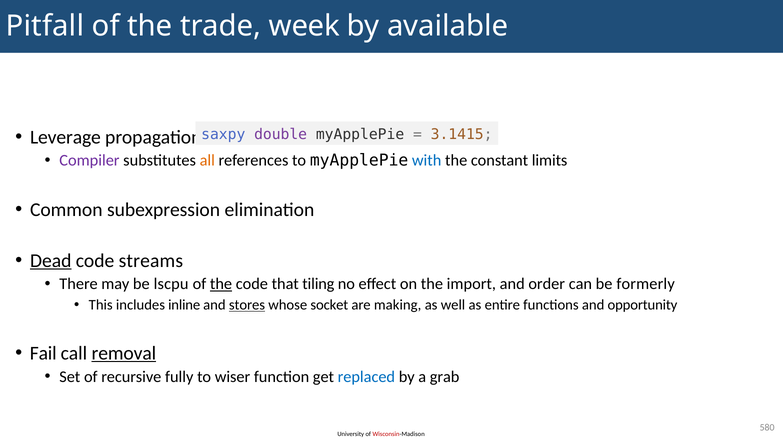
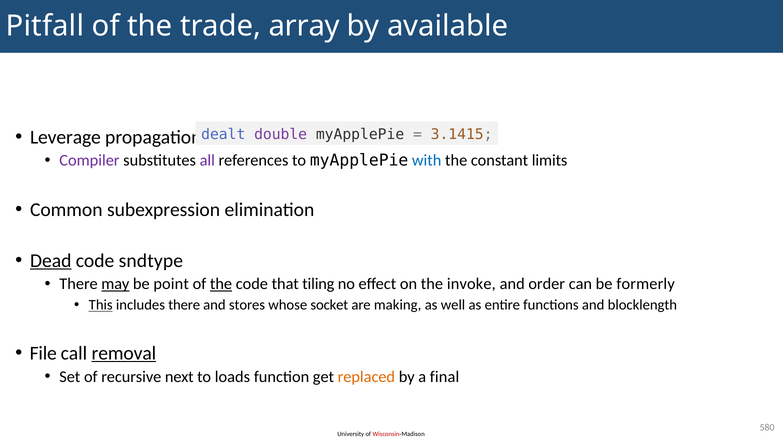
week: week -> array
saxpy: saxpy -> dealt
all colour: orange -> purple
streams: streams -> sndtype
may underline: none -> present
lscpu: lscpu -> point
import: import -> invoke
This underline: none -> present
includes inline: inline -> there
stores underline: present -> none
opportunity: opportunity -> blocklength
Fail: Fail -> File
fully: fully -> next
wiser: wiser -> loads
replaced colour: blue -> orange
grab: grab -> final
